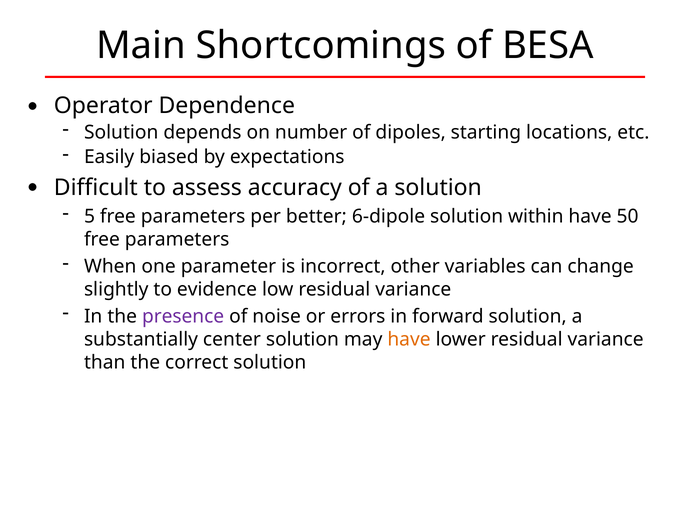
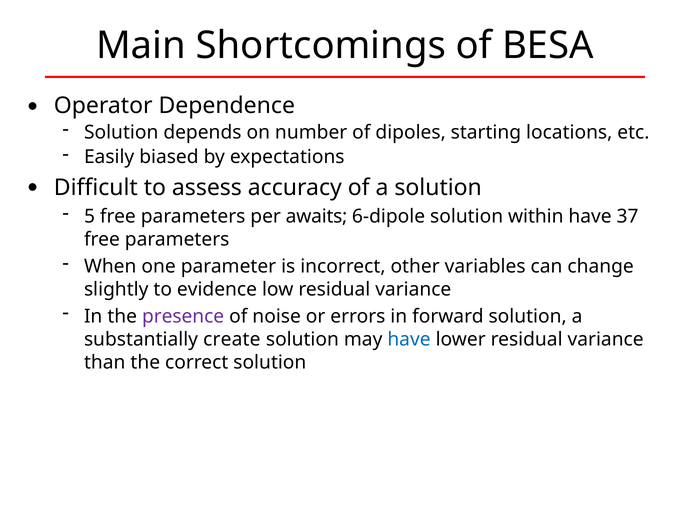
better: better -> awaits
50: 50 -> 37
center: center -> create
have at (409, 339) colour: orange -> blue
